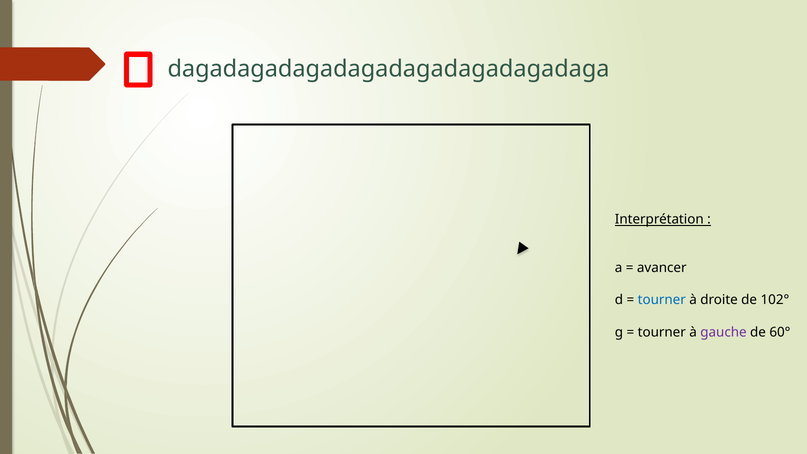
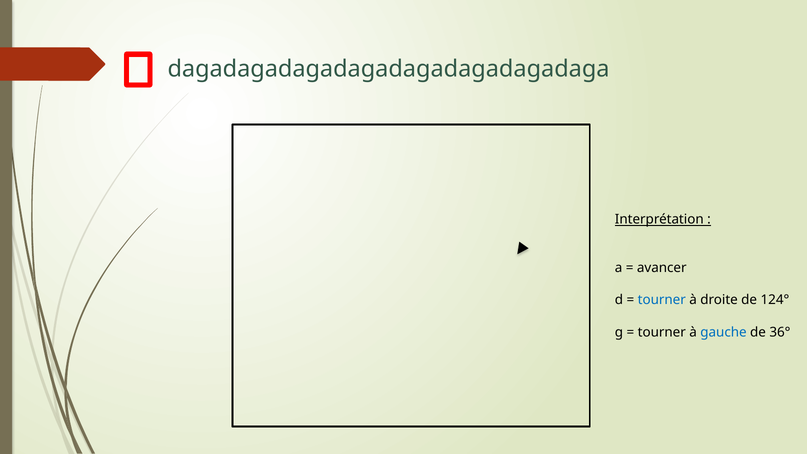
102°: 102° -> 124°
gauche colour: purple -> blue
60°: 60° -> 36°
